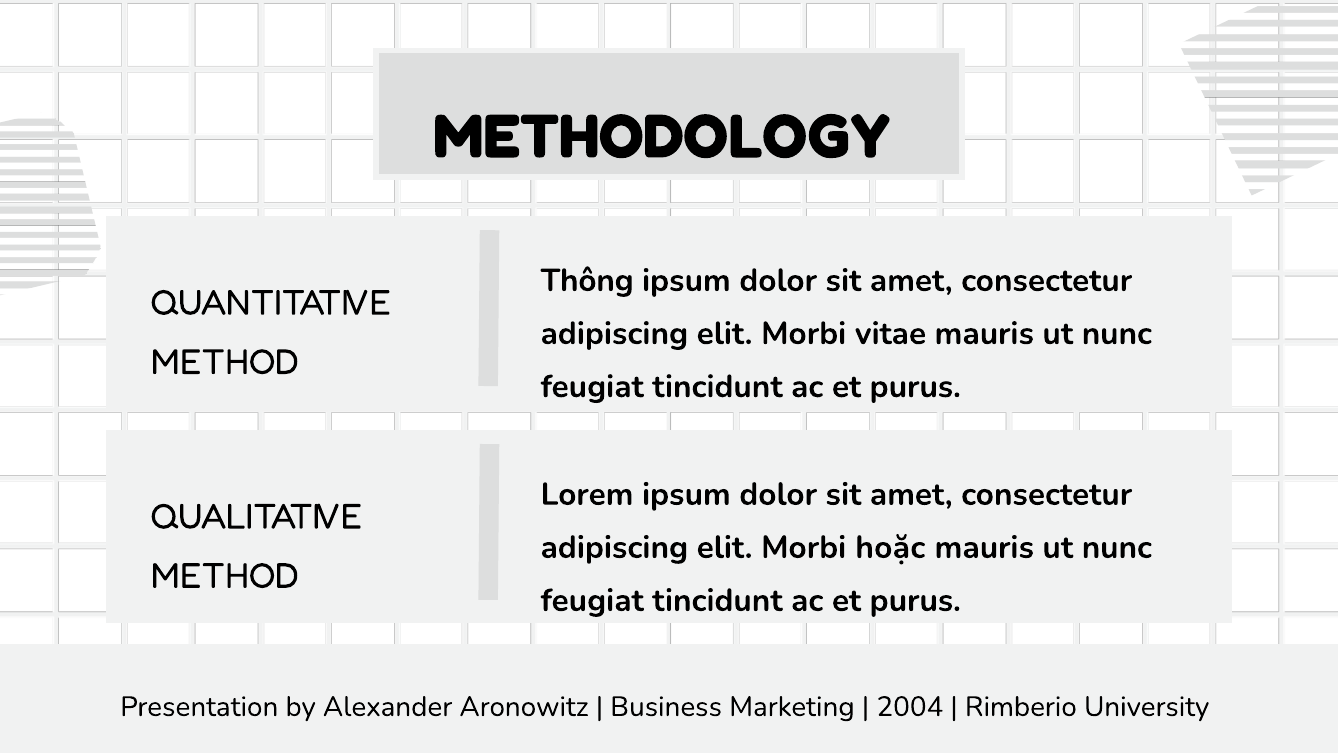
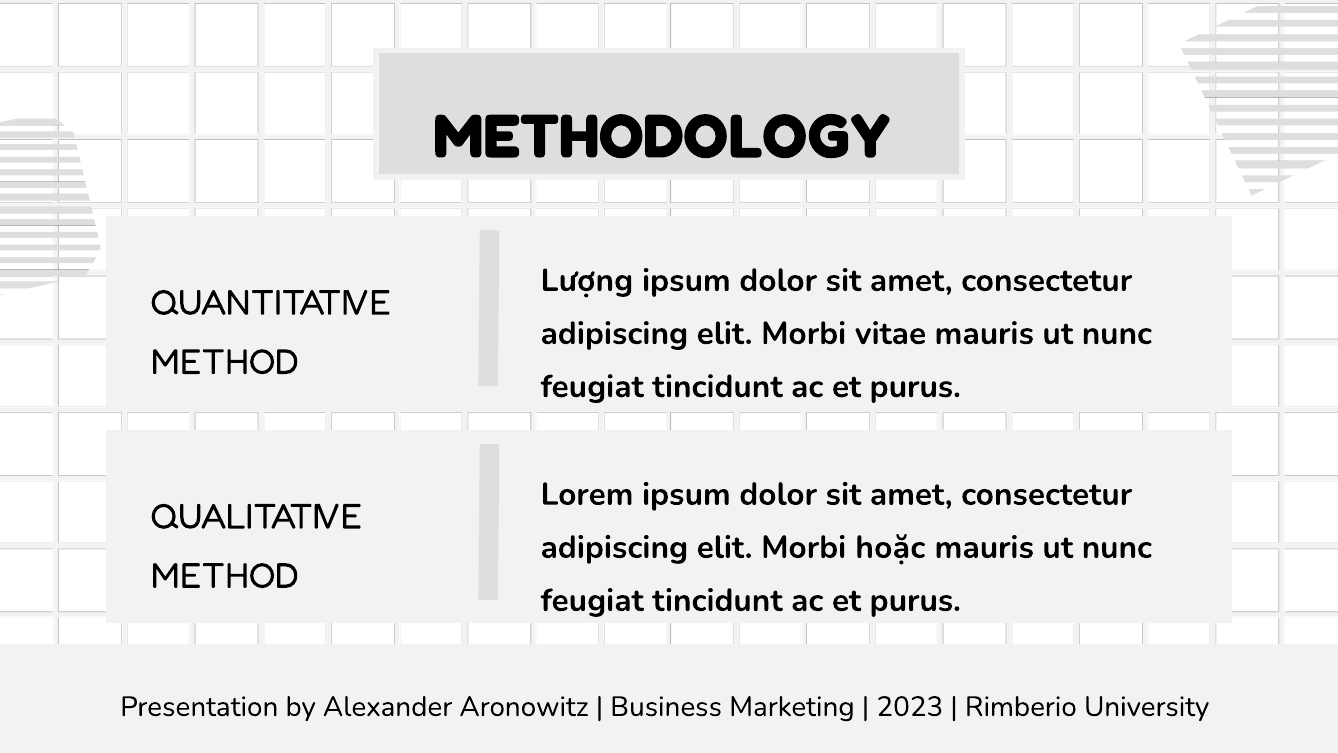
Thông: Thông -> Lượng
2004: 2004 -> 2023
